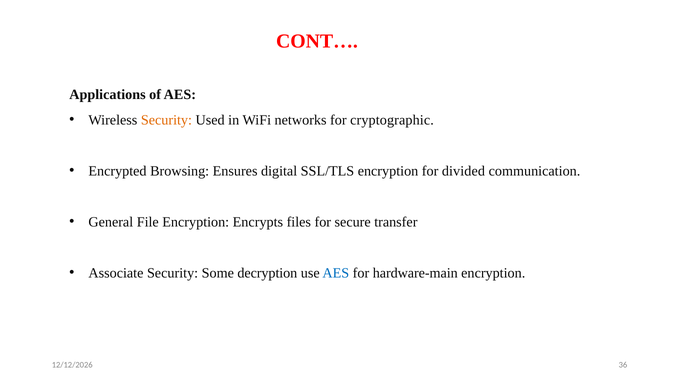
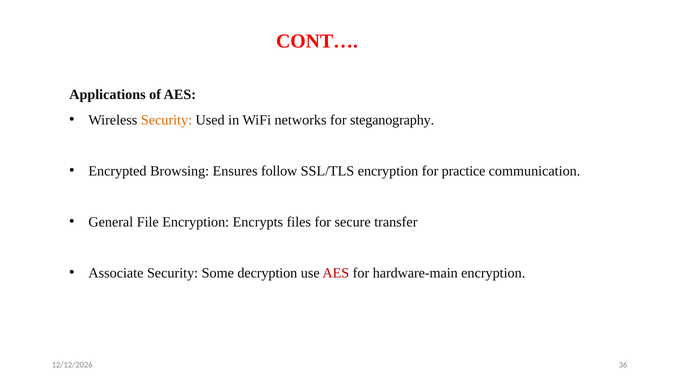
cryptographic: cryptographic -> steganography
digital: digital -> follow
divided: divided -> practice
AES at (336, 273) colour: blue -> red
